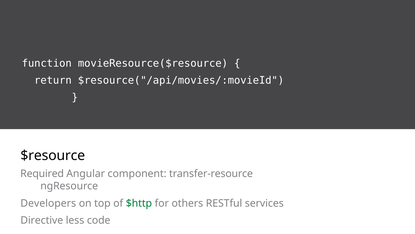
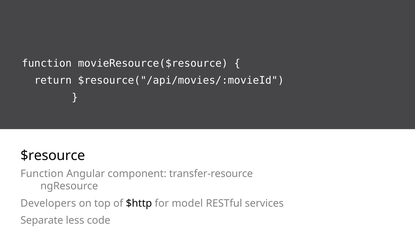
Required at (42, 173): Required -> Function
$http colour: green -> black
others: others -> model
Directive: Directive -> Separate
